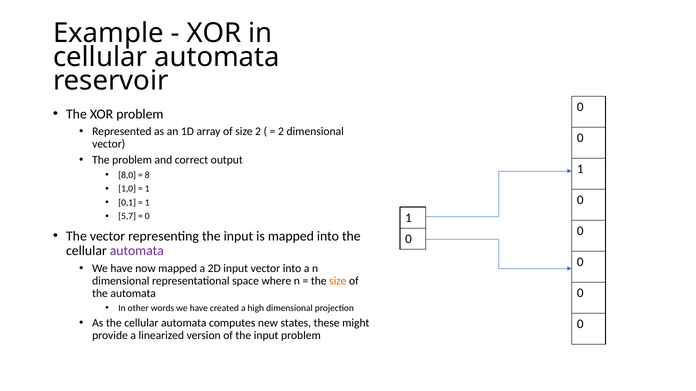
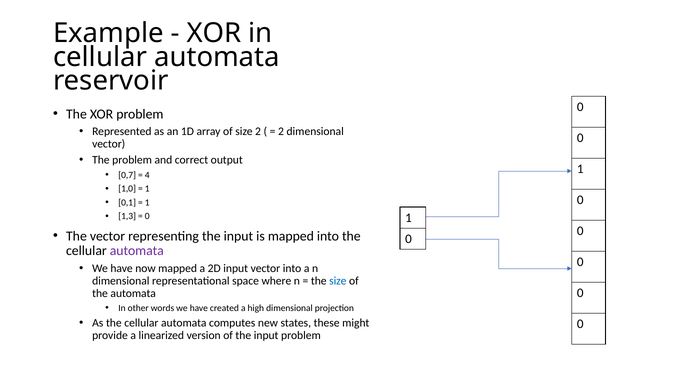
8,0: 8,0 -> 0,7
8: 8 -> 4
5,7: 5,7 -> 1,3
size at (338, 281) colour: orange -> blue
